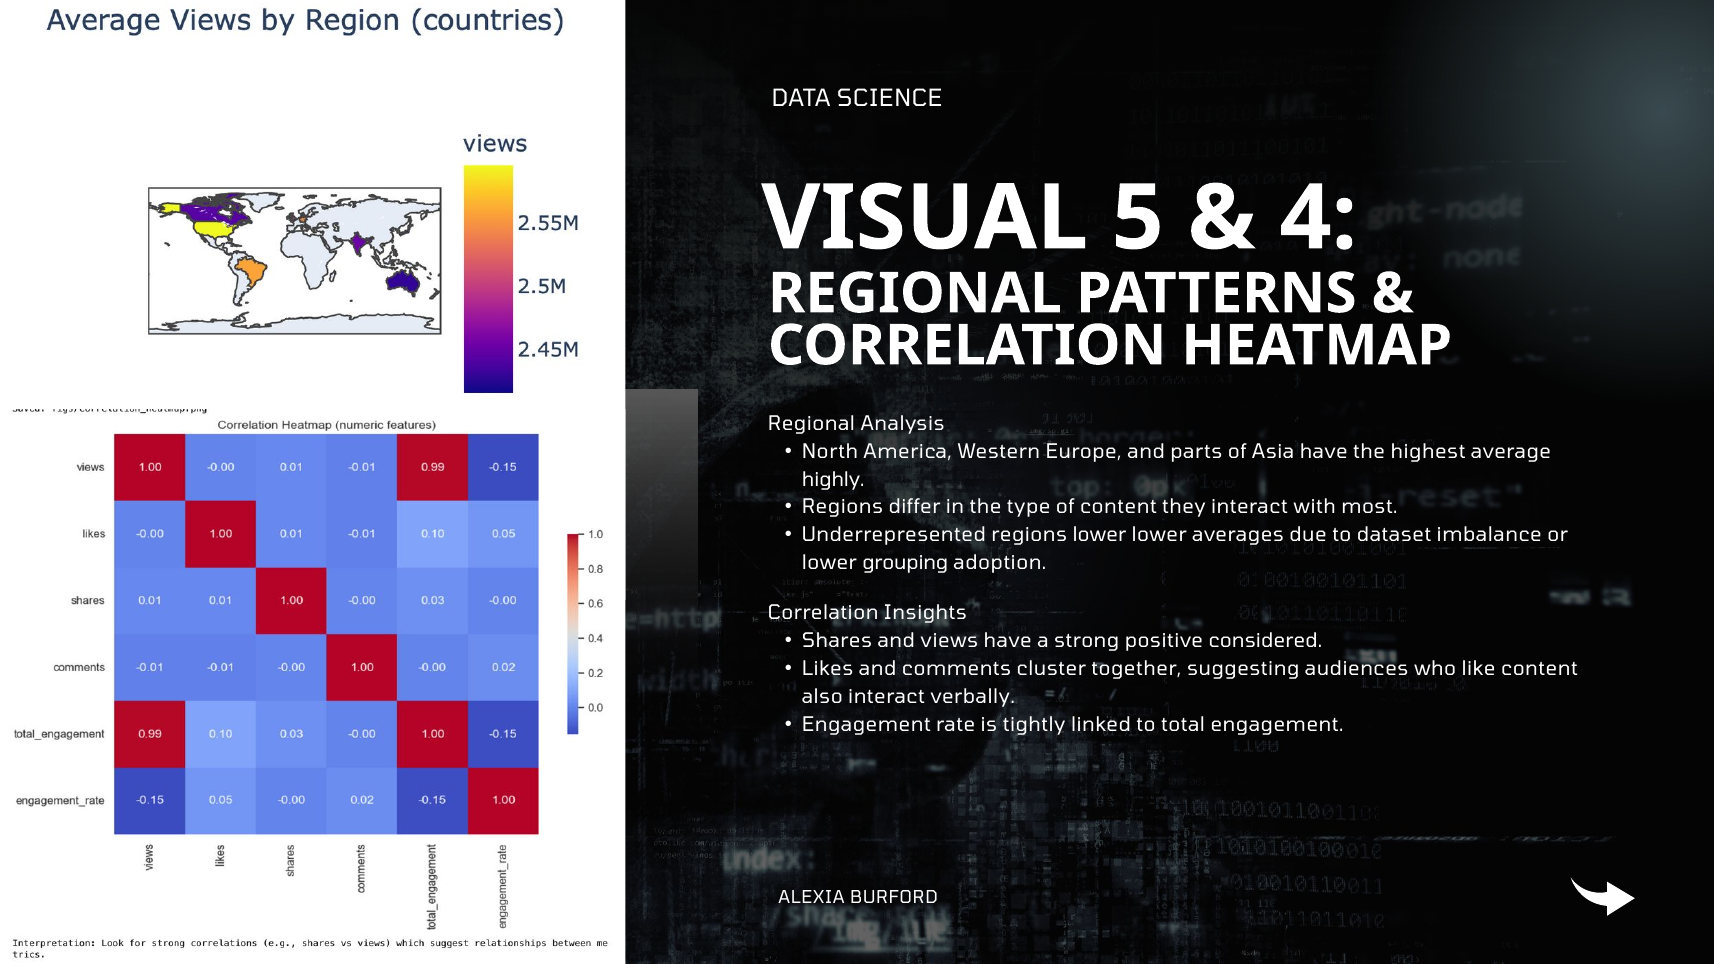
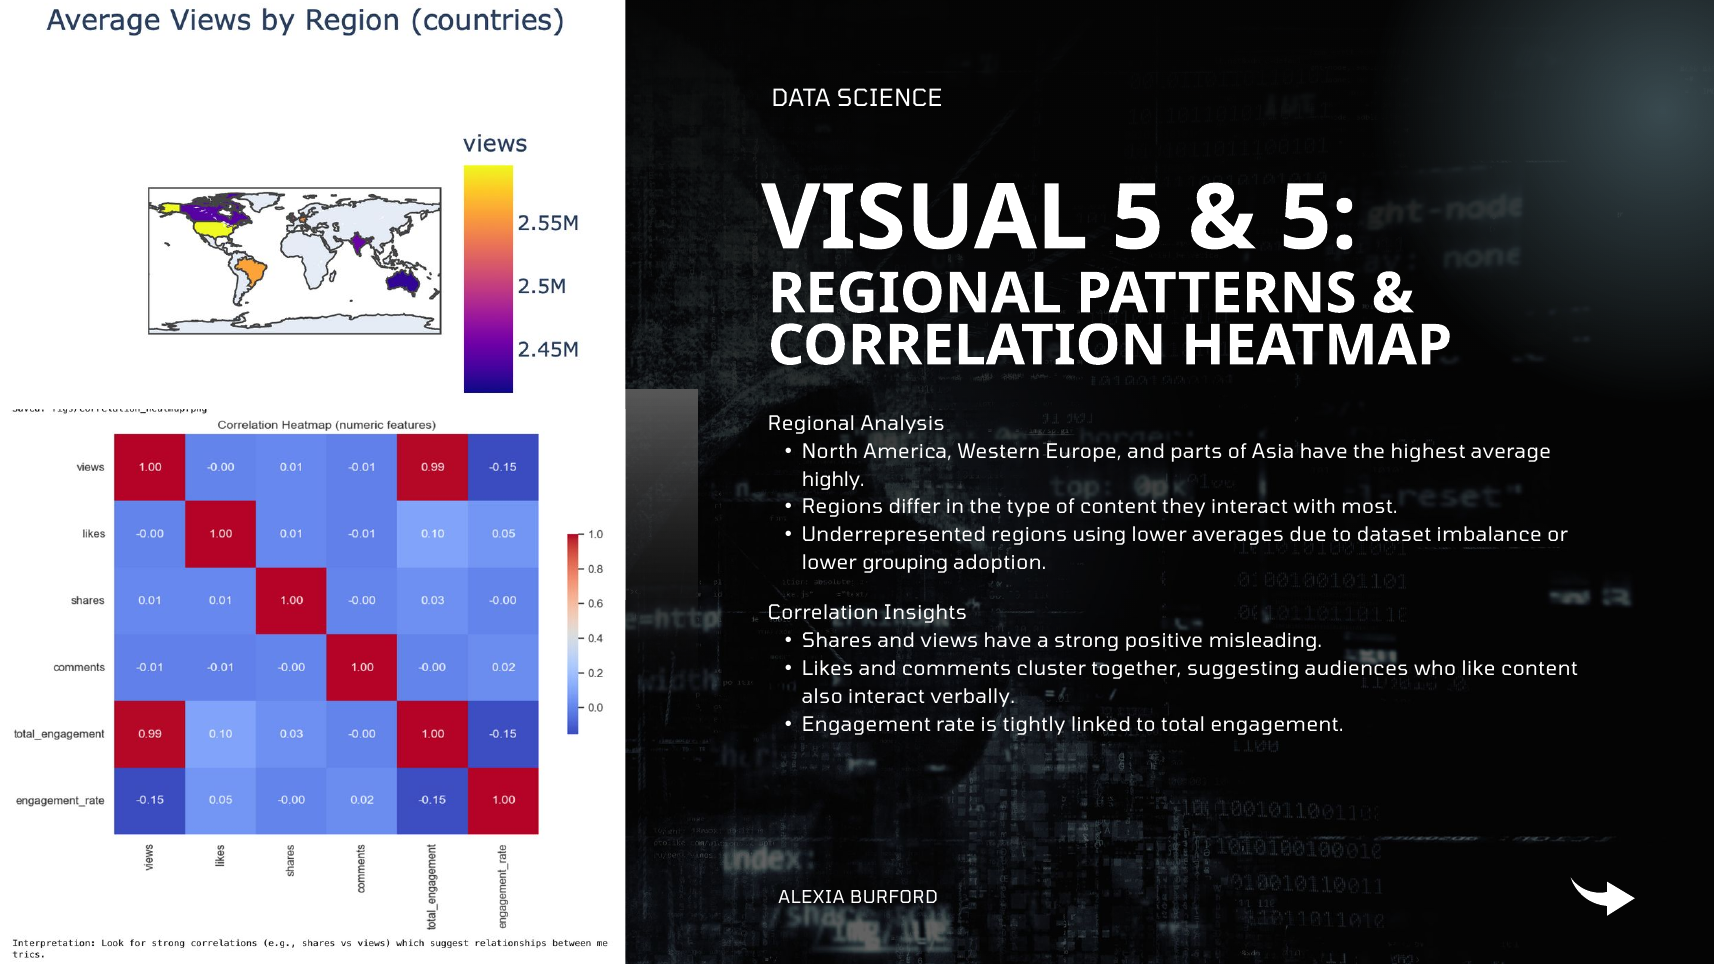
4 at (1318, 218): 4 -> 5
regions lower: lower -> using
considered: considered -> misleading
